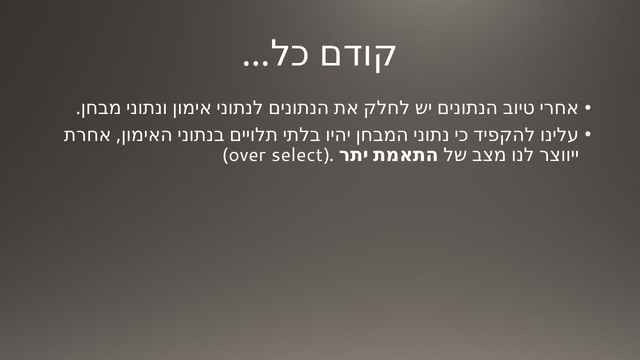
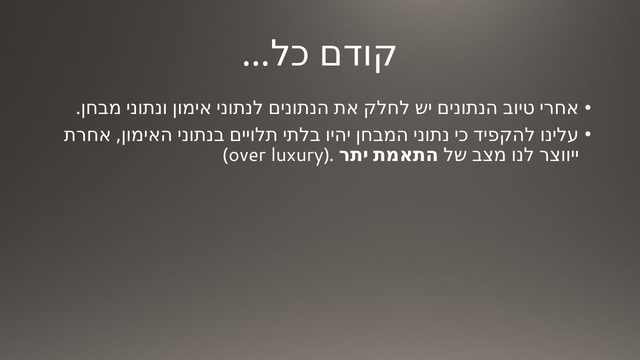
select: select -> luxury
